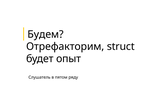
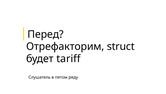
Будем: Будем -> Перед
опыт: опыт -> tariff
